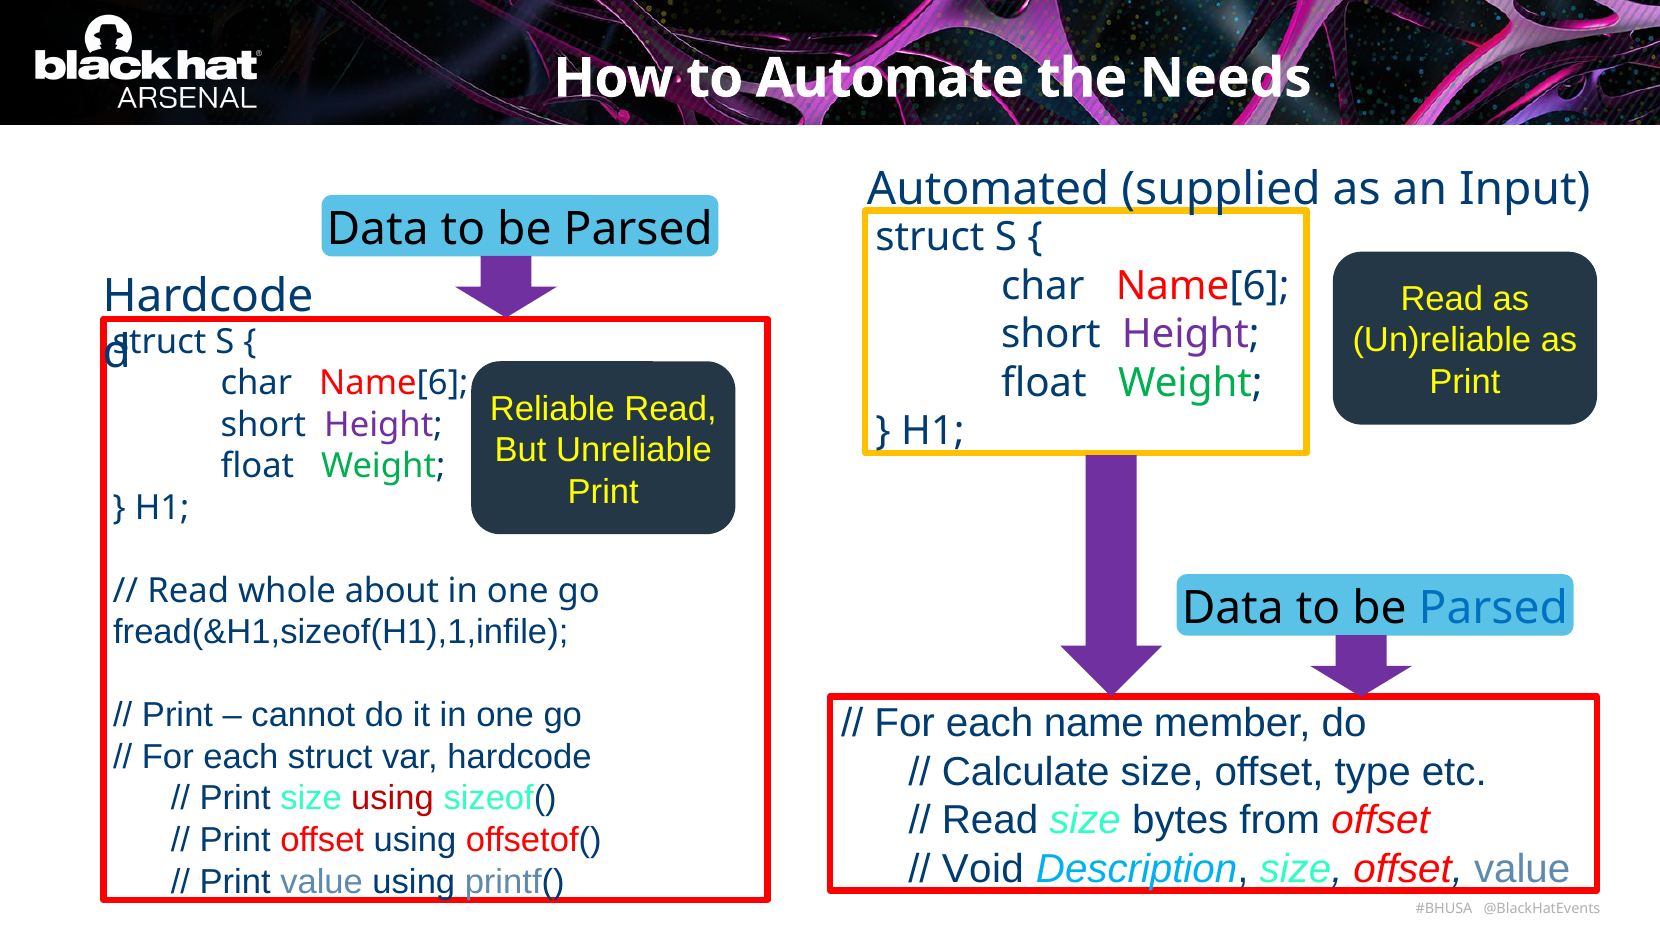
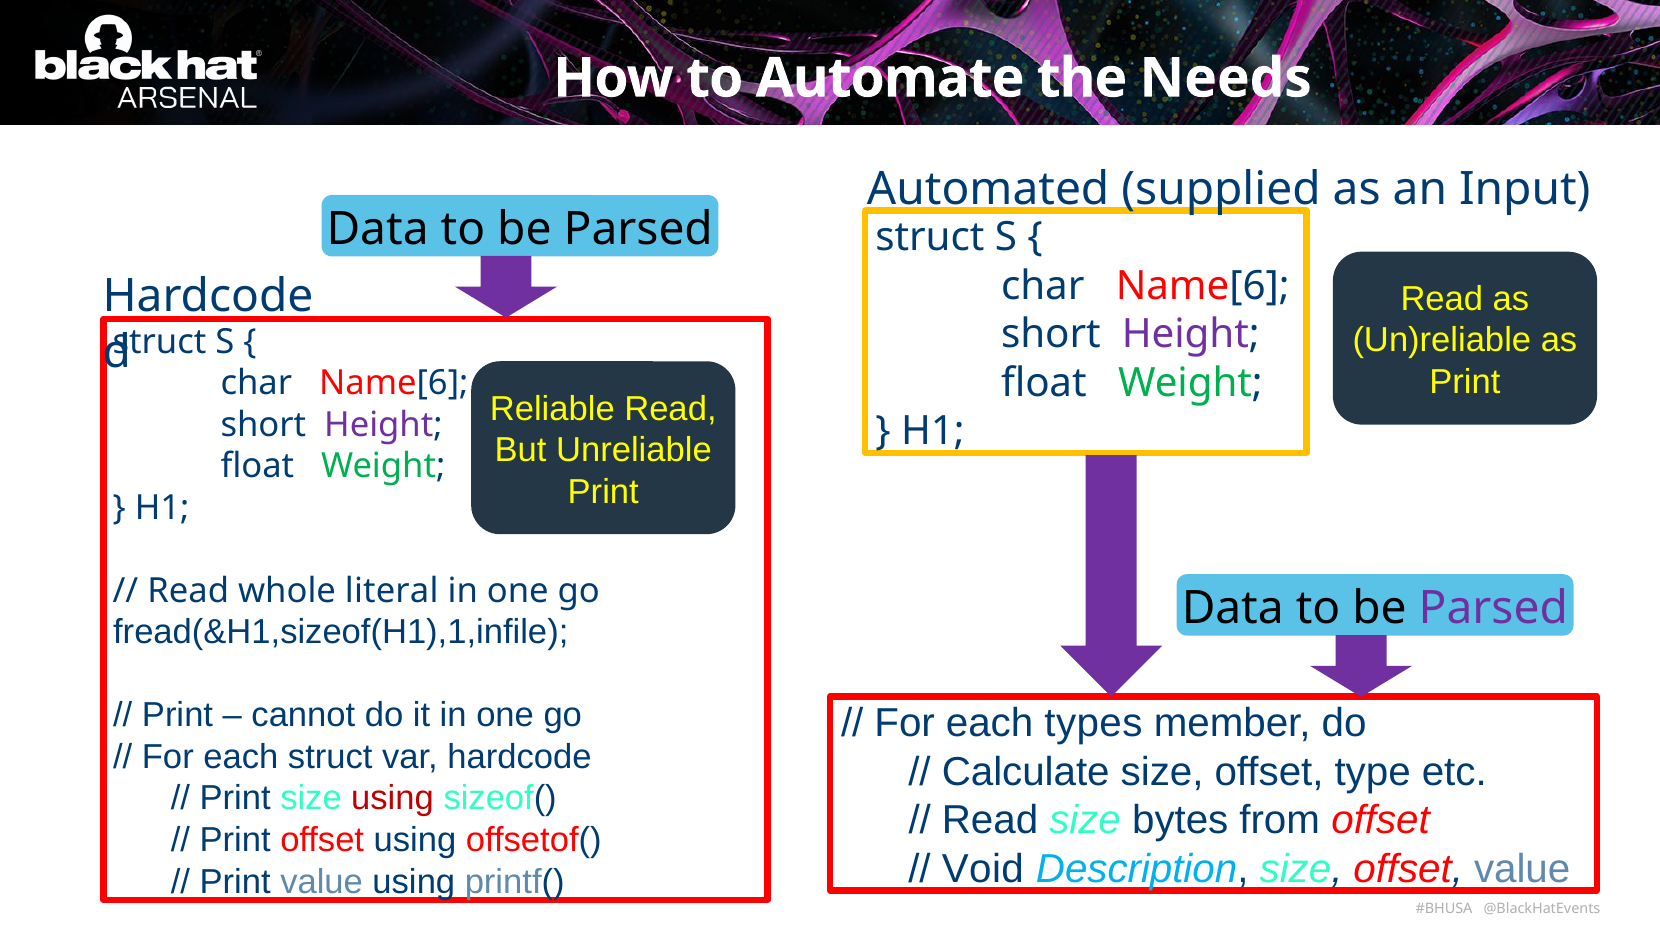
about: about -> literal
Parsed at (1493, 608) colour: blue -> purple
name: name -> types
